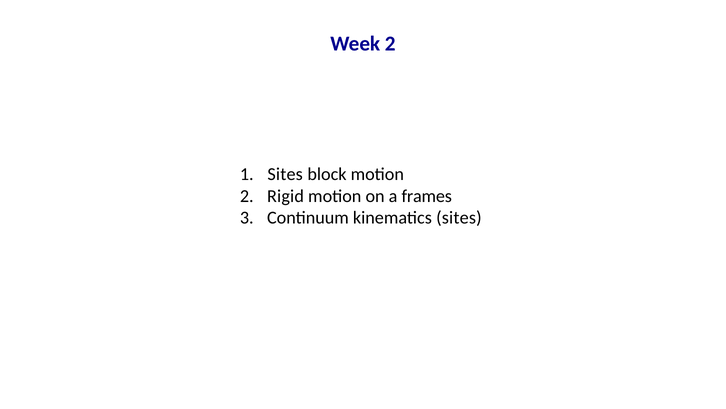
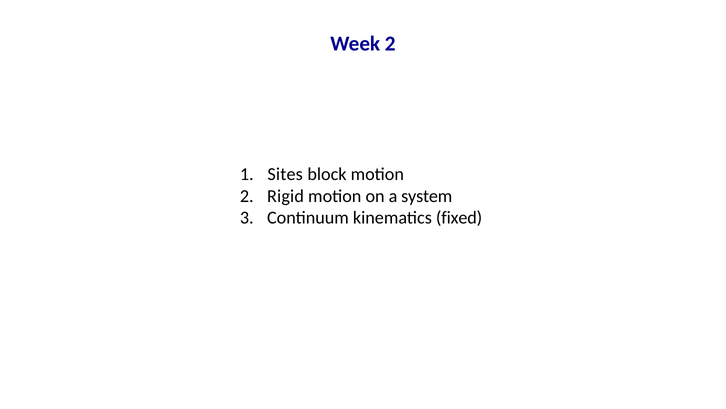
frames: frames -> system
kinematics sites: sites -> fixed
